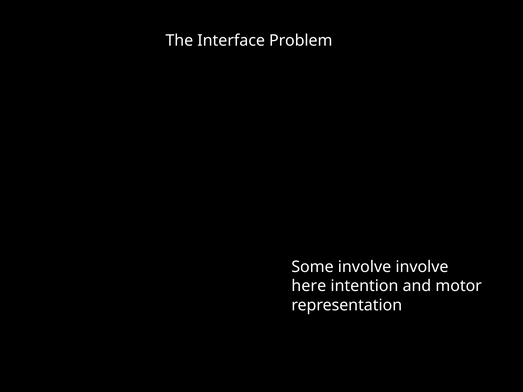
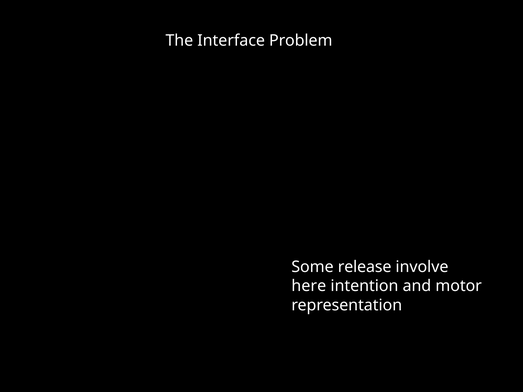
Some involve: involve -> release
